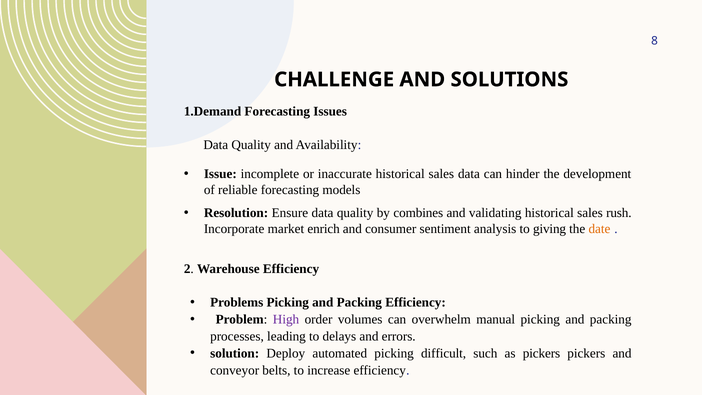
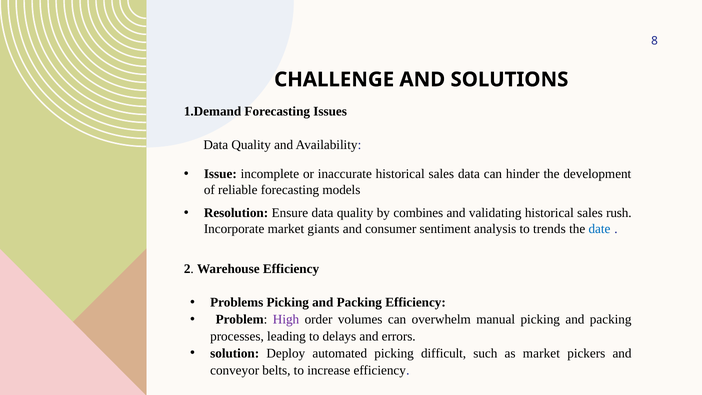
enrich: enrich -> giants
giving: giving -> trends
date colour: orange -> blue
as pickers: pickers -> market
